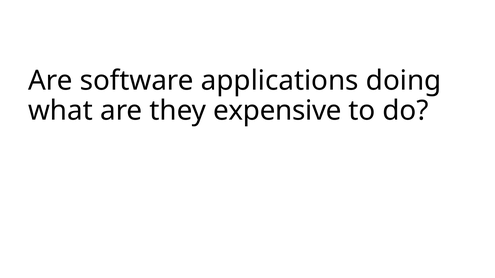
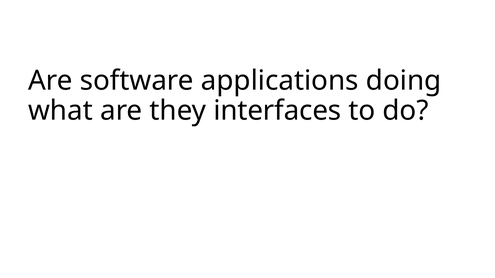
expensive: expensive -> interfaces
